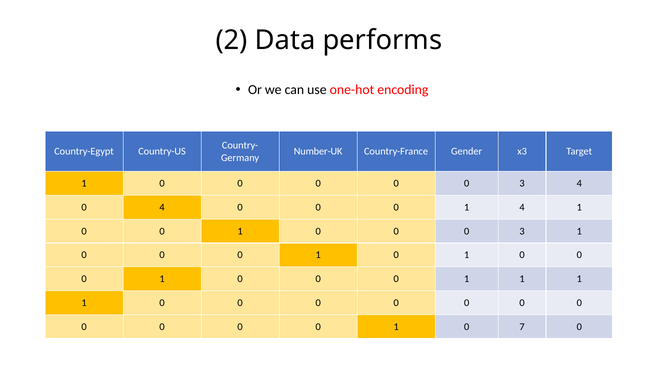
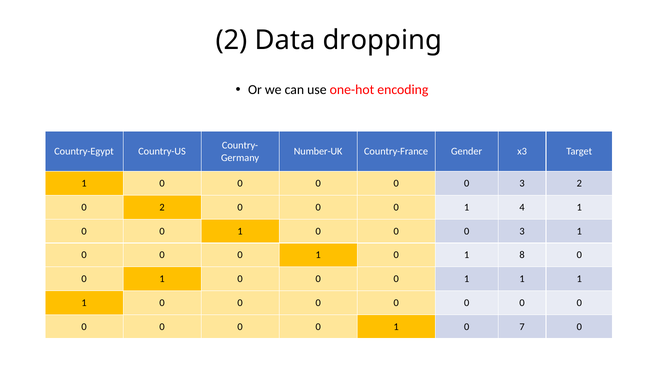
performs: performs -> dropping
3 4: 4 -> 2
0 4: 4 -> 2
1 0 1 0: 0 -> 8
